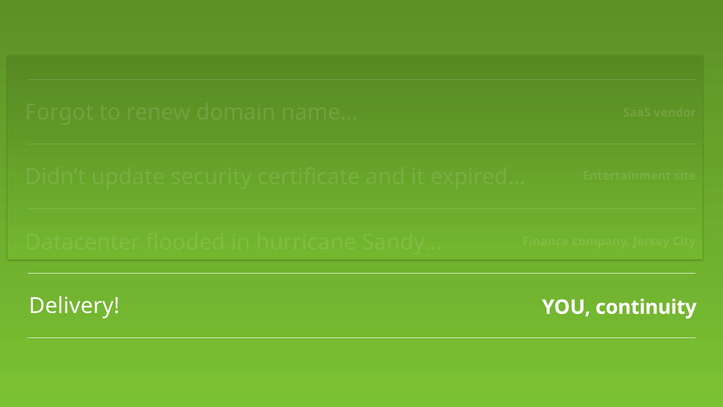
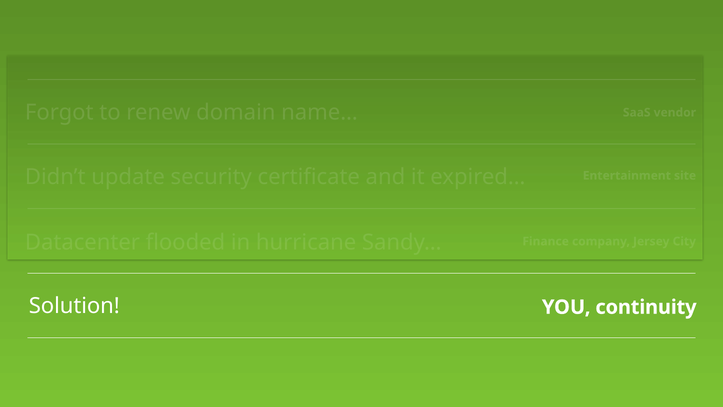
Delivery: Delivery -> Solution
